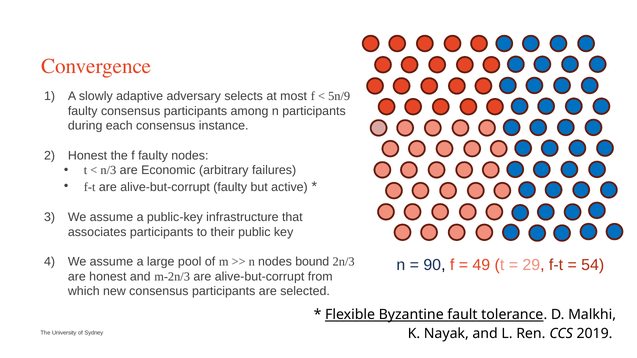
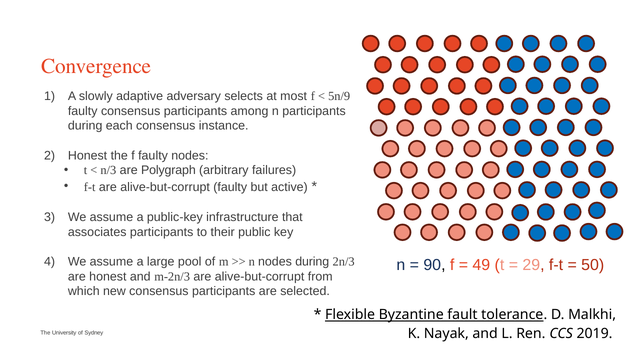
Economic: Economic -> Polygraph
nodes bound: bound -> during
54: 54 -> 50
